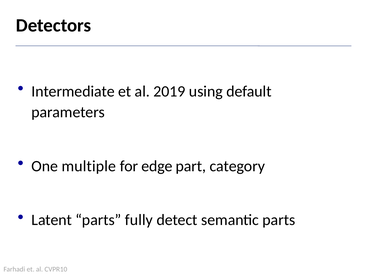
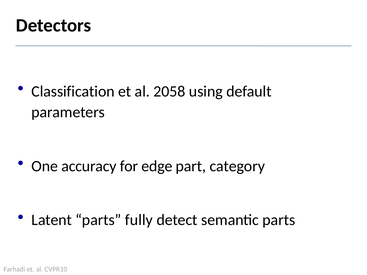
Intermediate: Intermediate -> Classification
2019: 2019 -> 2058
multiple: multiple -> accuracy
